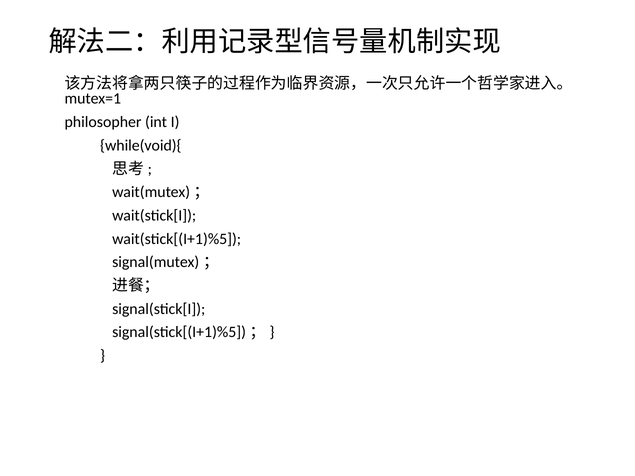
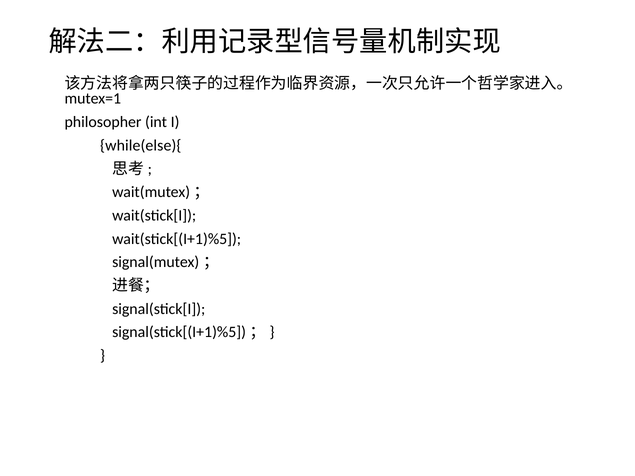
while(void){: while(void){ -> while(else){
